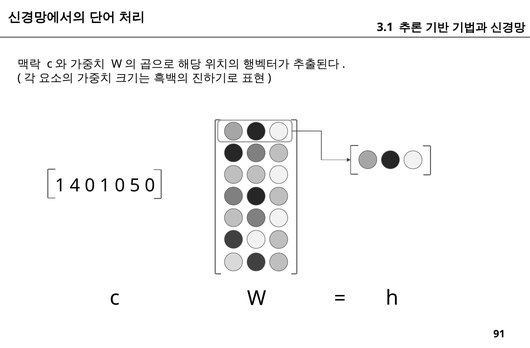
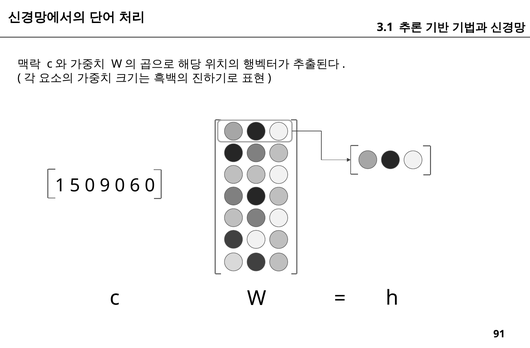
4: 4 -> 5
0 1: 1 -> 9
5: 5 -> 6
